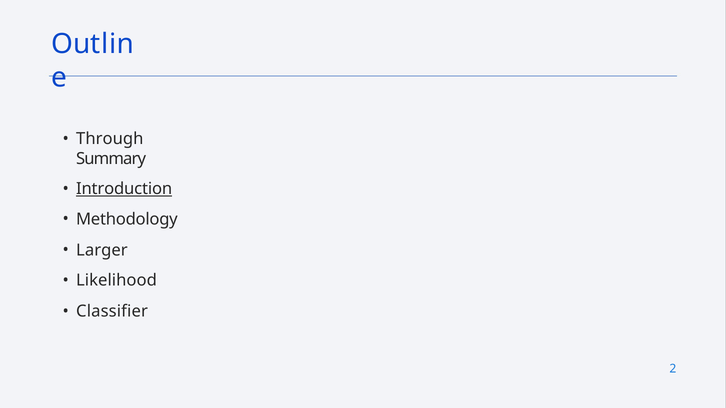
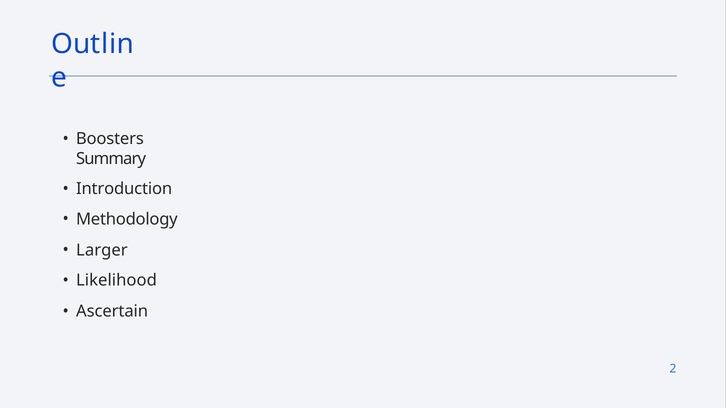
Through: Through -> Boosters
Introduction underline: present -> none
Classifier: Classifier -> Ascertain
